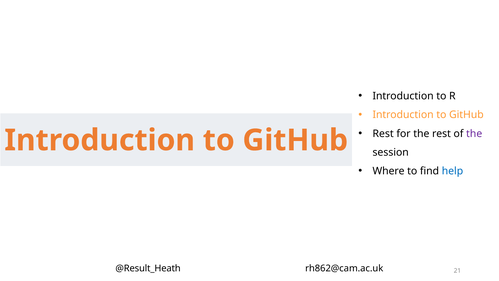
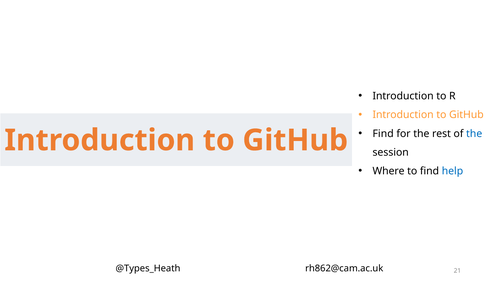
Rest at (383, 133): Rest -> Find
the at (474, 133) colour: purple -> blue
@Result_Heath: @Result_Heath -> @Types_Heath
